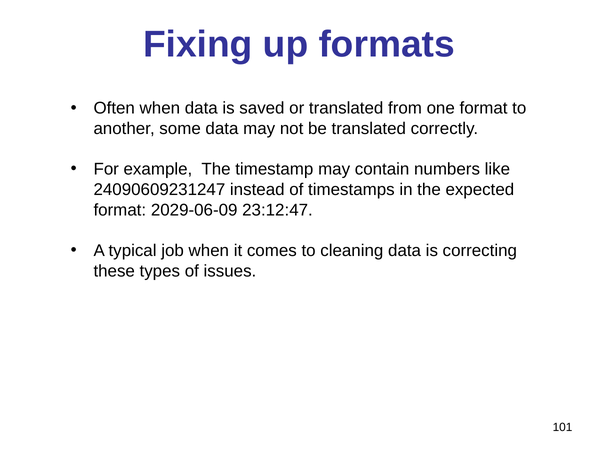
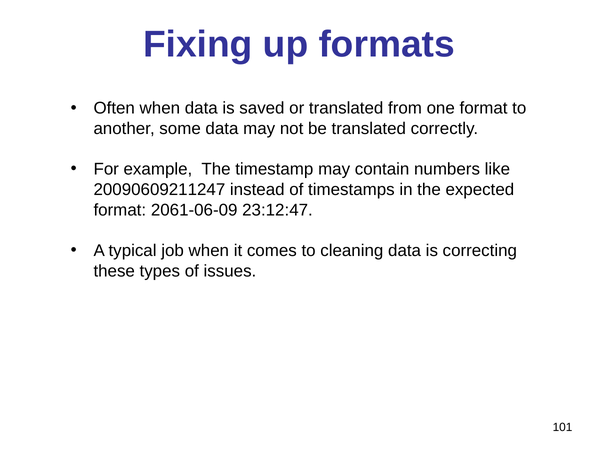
24090609231247: 24090609231247 -> 20090609211247
2029-06-09: 2029-06-09 -> 2061-06-09
